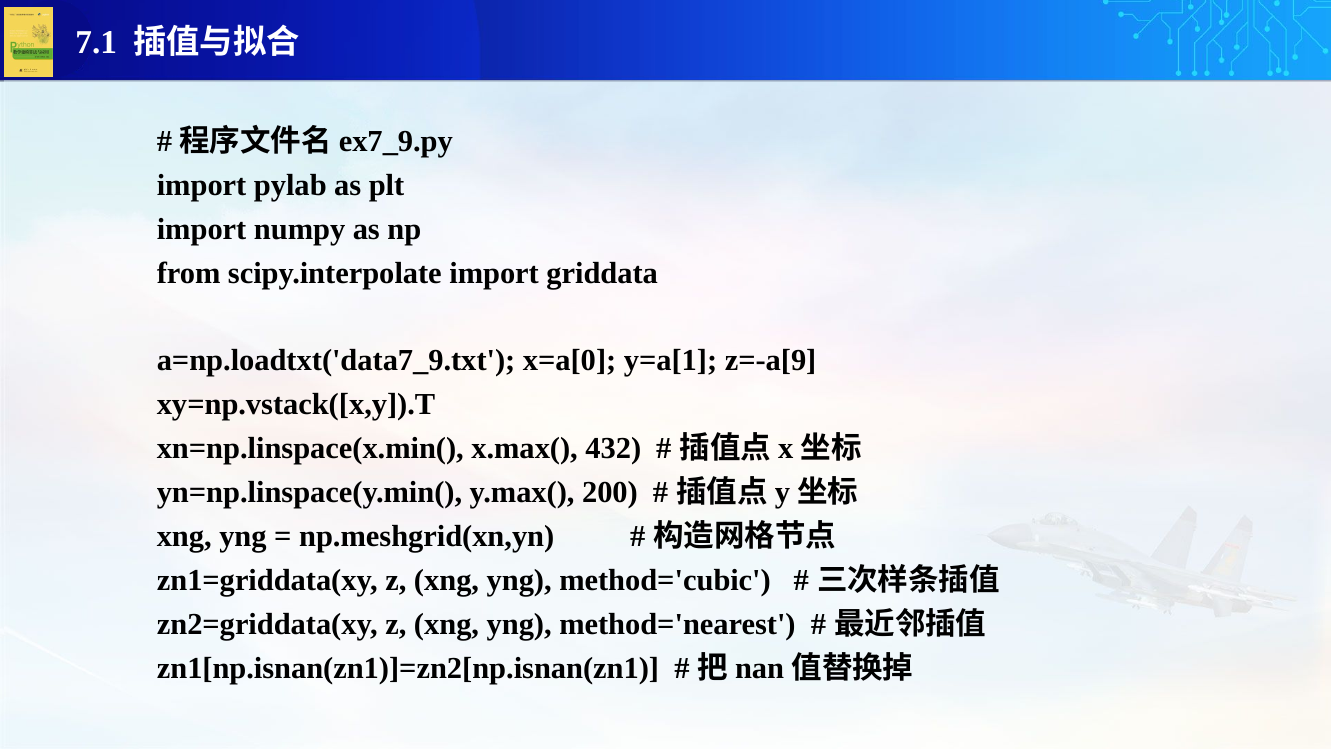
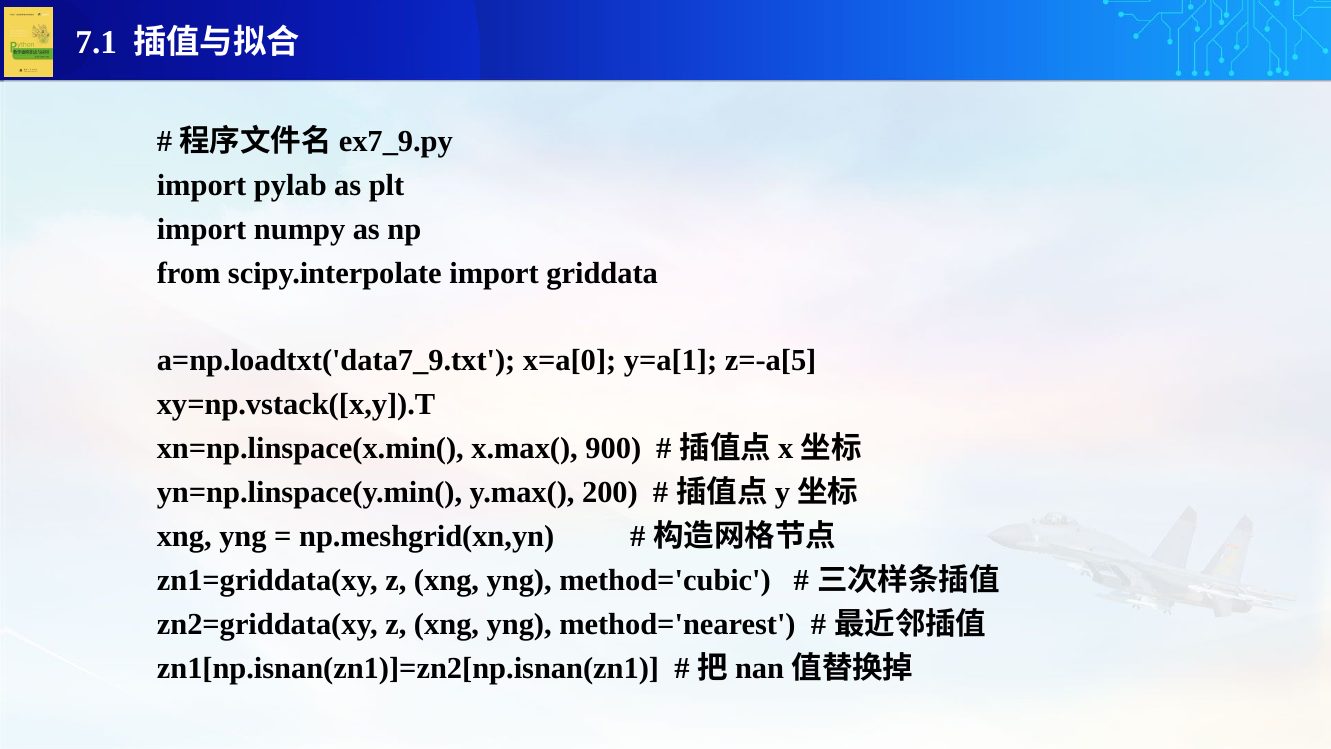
z=-a[9: z=-a[9 -> z=-a[5
432: 432 -> 900
